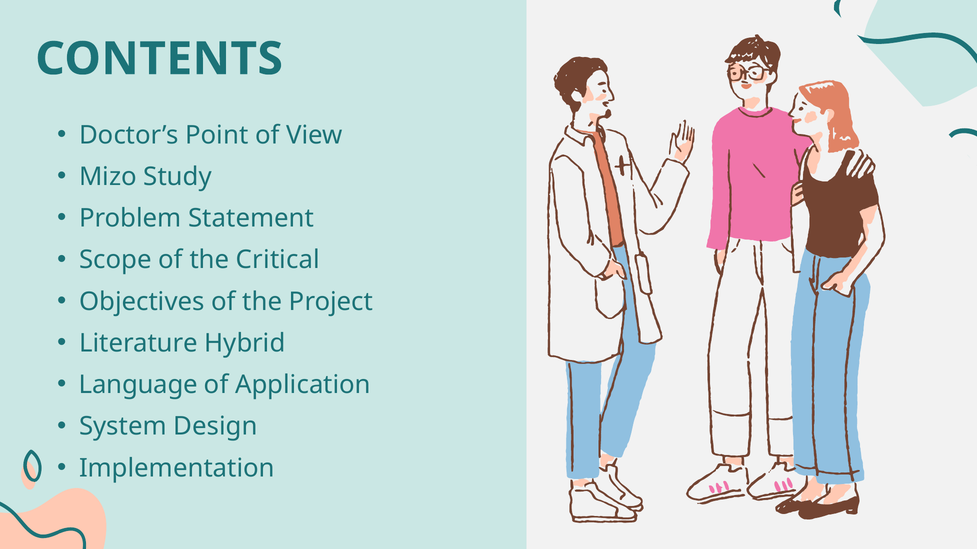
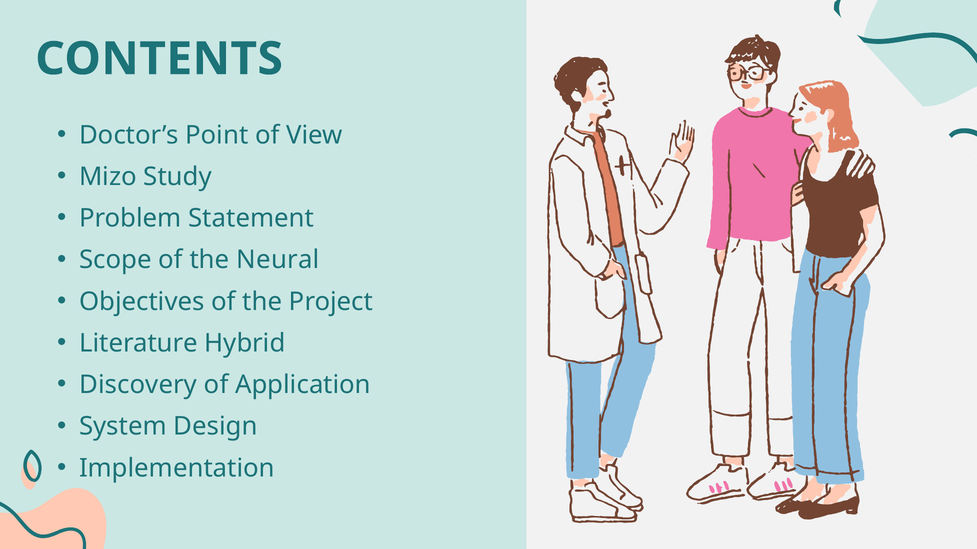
Critical: Critical -> Neural
Language: Language -> Discovery
